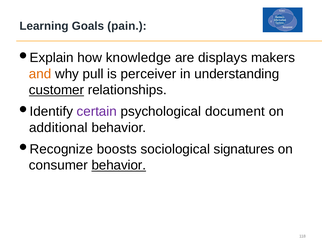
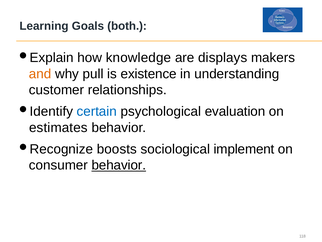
pain: pain -> both
perceiver: perceiver -> existence
customer underline: present -> none
certain colour: purple -> blue
document: document -> evaluation
additional: additional -> estimates
signatures: signatures -> implement
